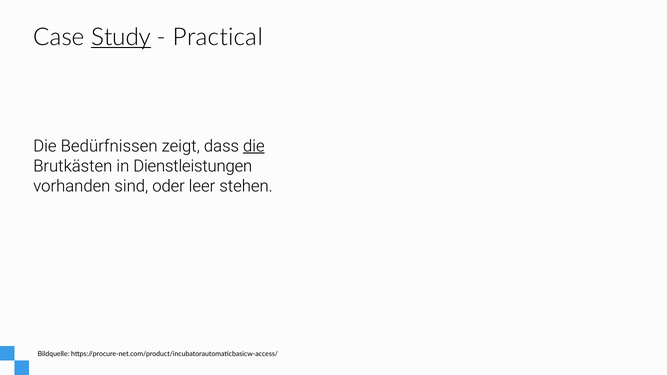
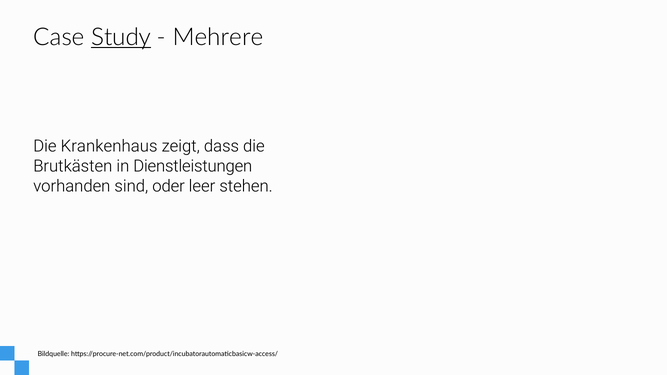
Practical: Practical -> Mehrere
Bedürfnissen: Bedürfnissen -> Krankenhaus
die at (254, 146) underline: present -> none
